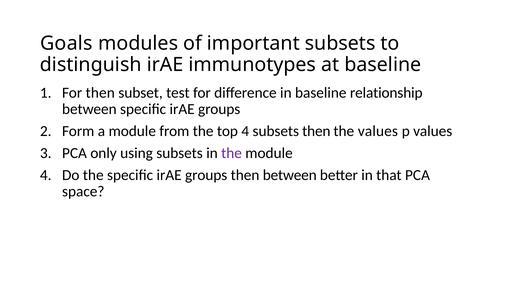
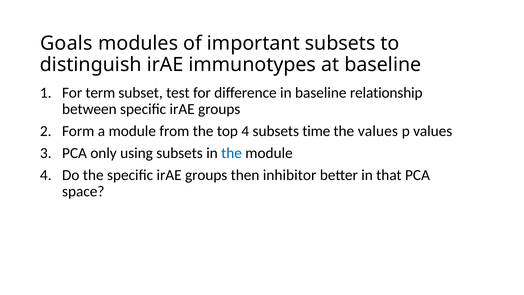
For then: then -> term
subsets then: then -> time
the at (232, 153) colour: purple -> blue
then between: between -> inhibitor
